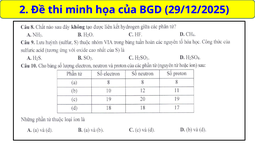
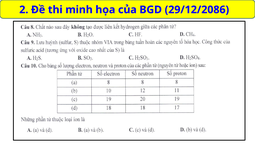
29/12/2025: 29/12/2025 -> 29/12/2086
